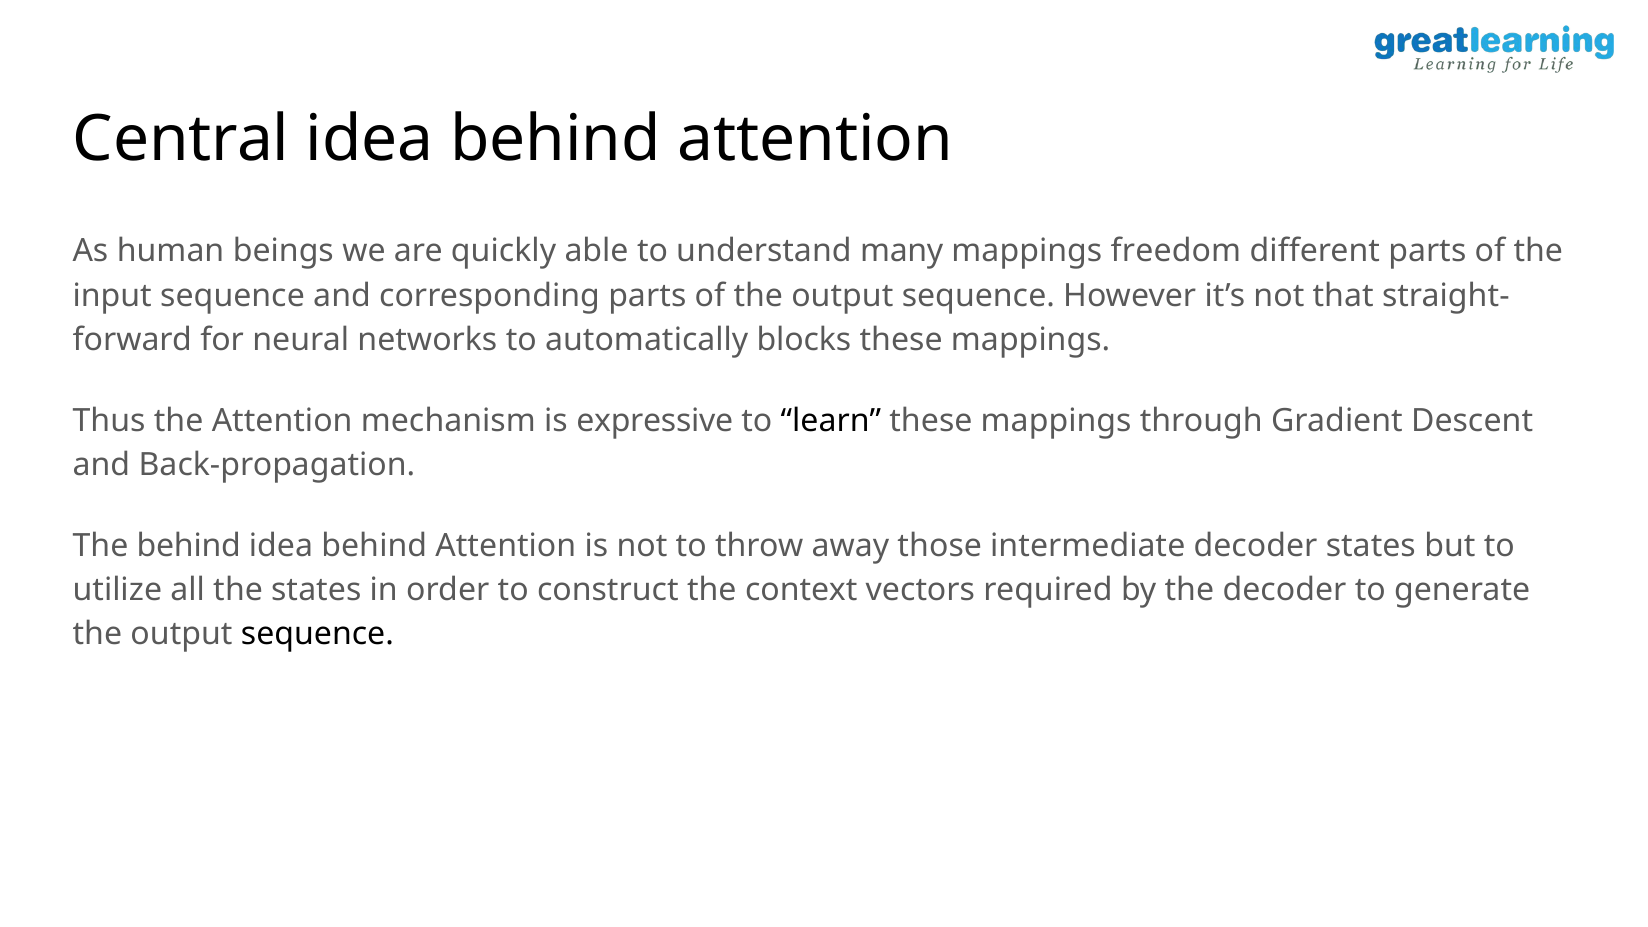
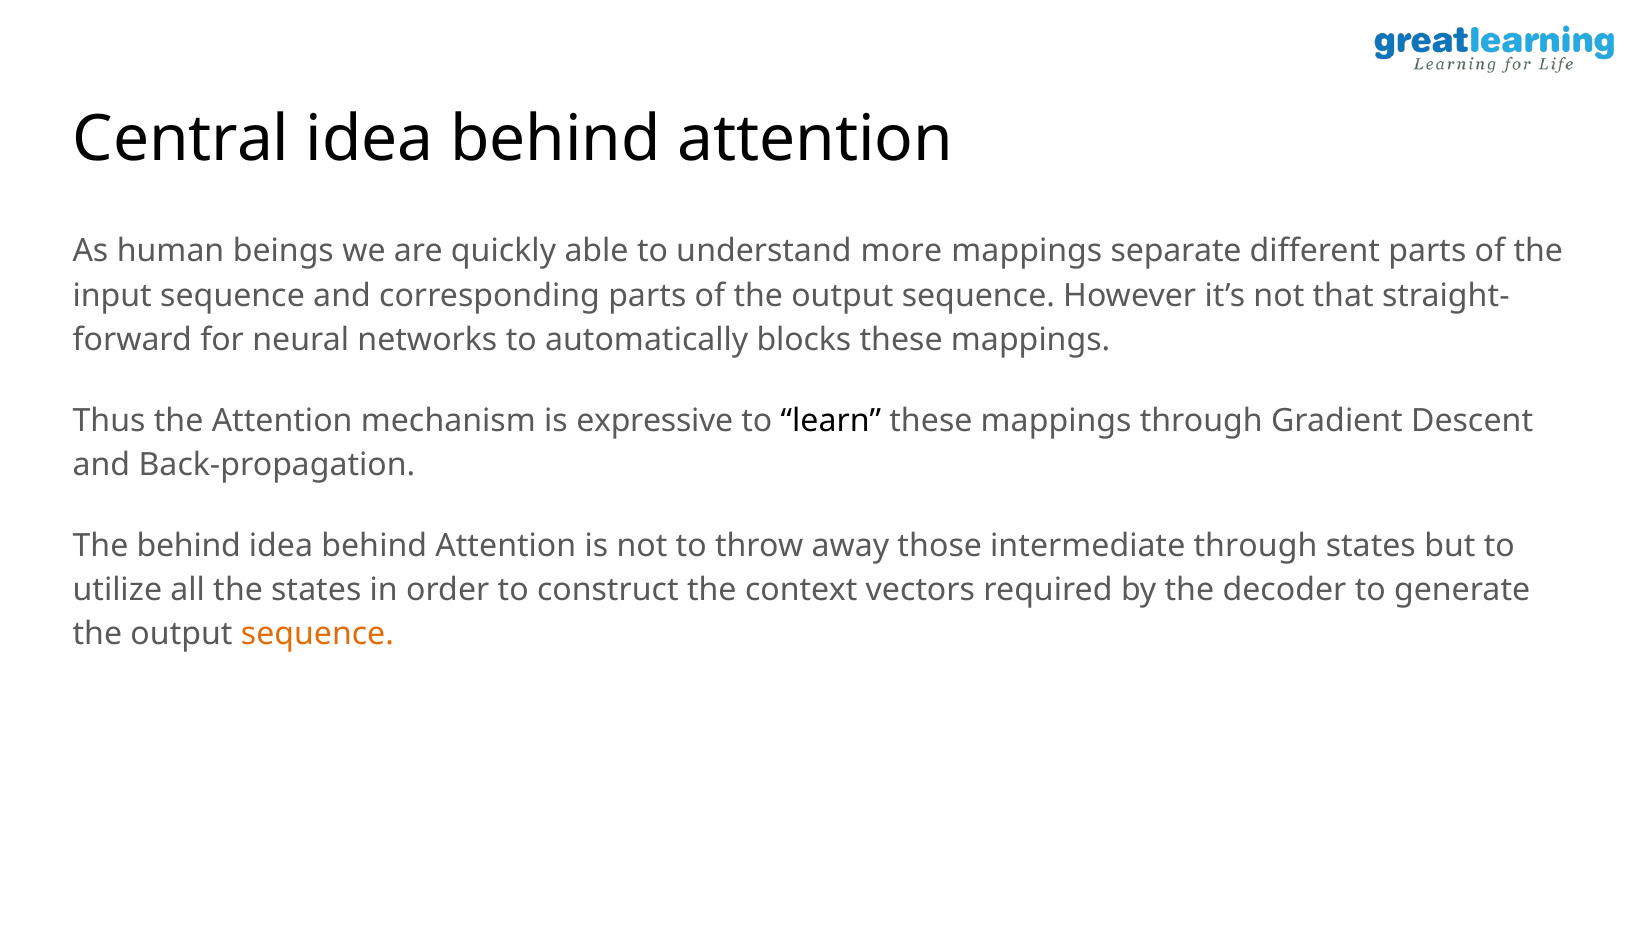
many: many -> more
freedom: freedom -> separate
intermediate decoder: decoder -> through
sequence at (317, 634) colour: black -> orange
